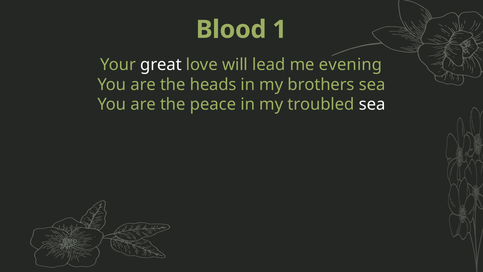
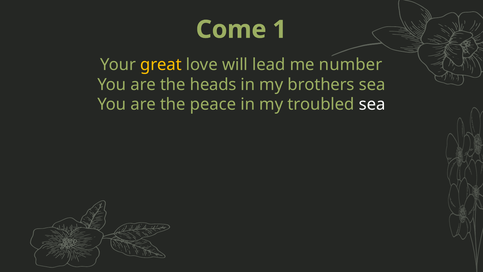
Blood: Blood -> Come
great colour: white -> yellow
evening: evening -> number
